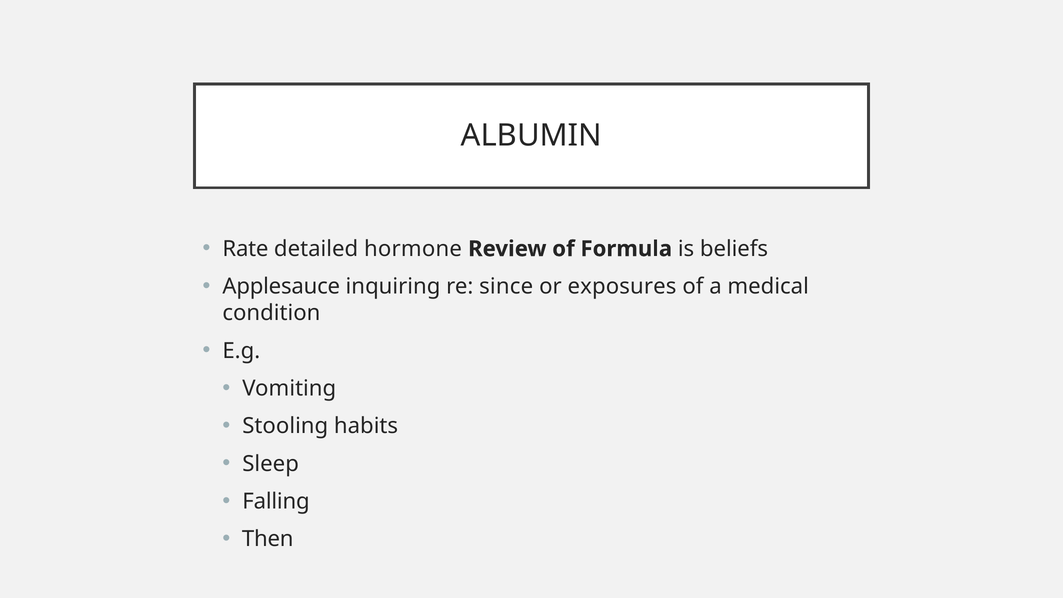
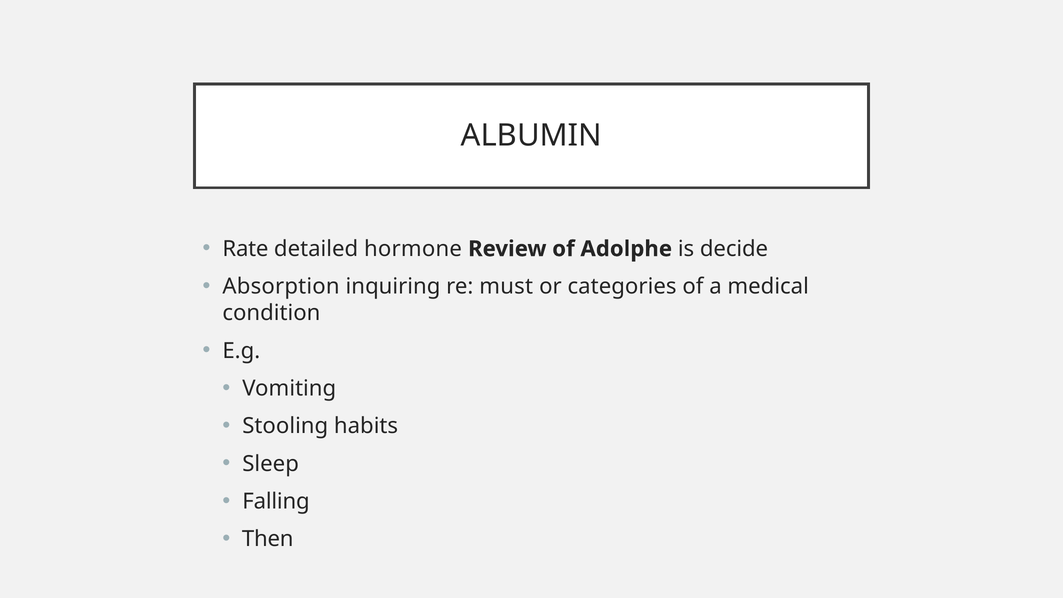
Formula: Formula -> Adolphe
beliefs: beliefs -> decide
Applesauce: Applesauce -> Absorption
since: since -> must
exposures: exposures -> categories
